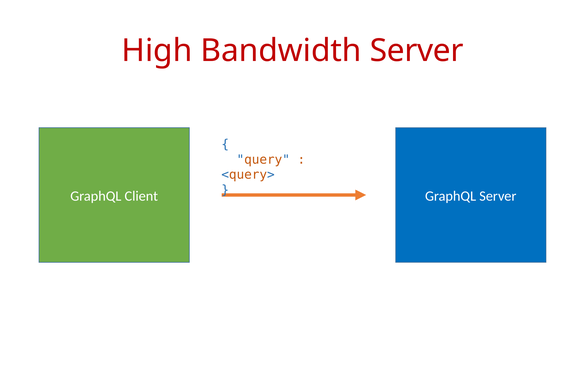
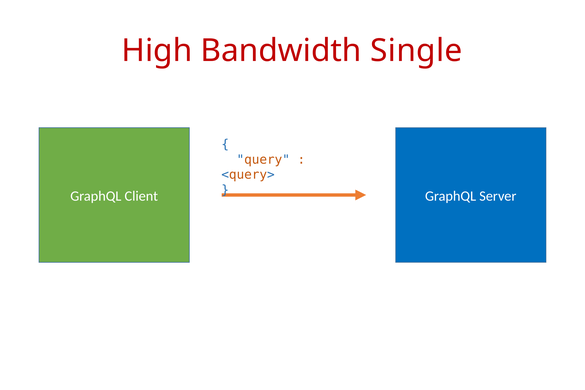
Bandwidth Server: Server -> Single
